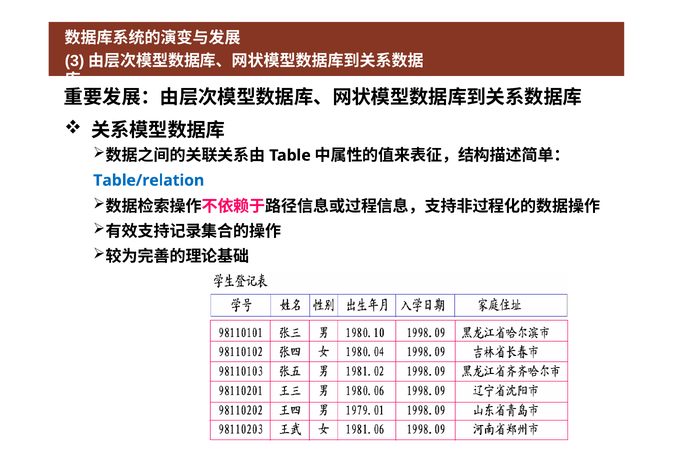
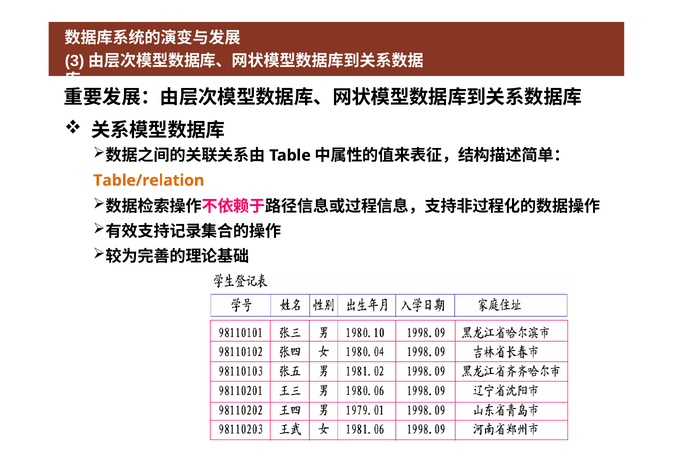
Table/relation colour: blue -> orange
